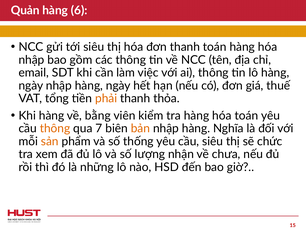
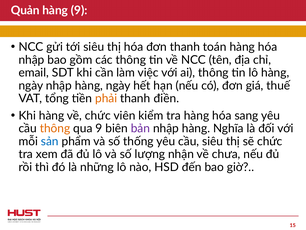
hàng 6: 6 -> 9
thỏa: thỏa -> điền
về bằng: bằng -> chức
hóa toán: toán -> sang
qua 7: 7 -> 9
bản colour: orange -> purple
sản colour: orange -> blue
